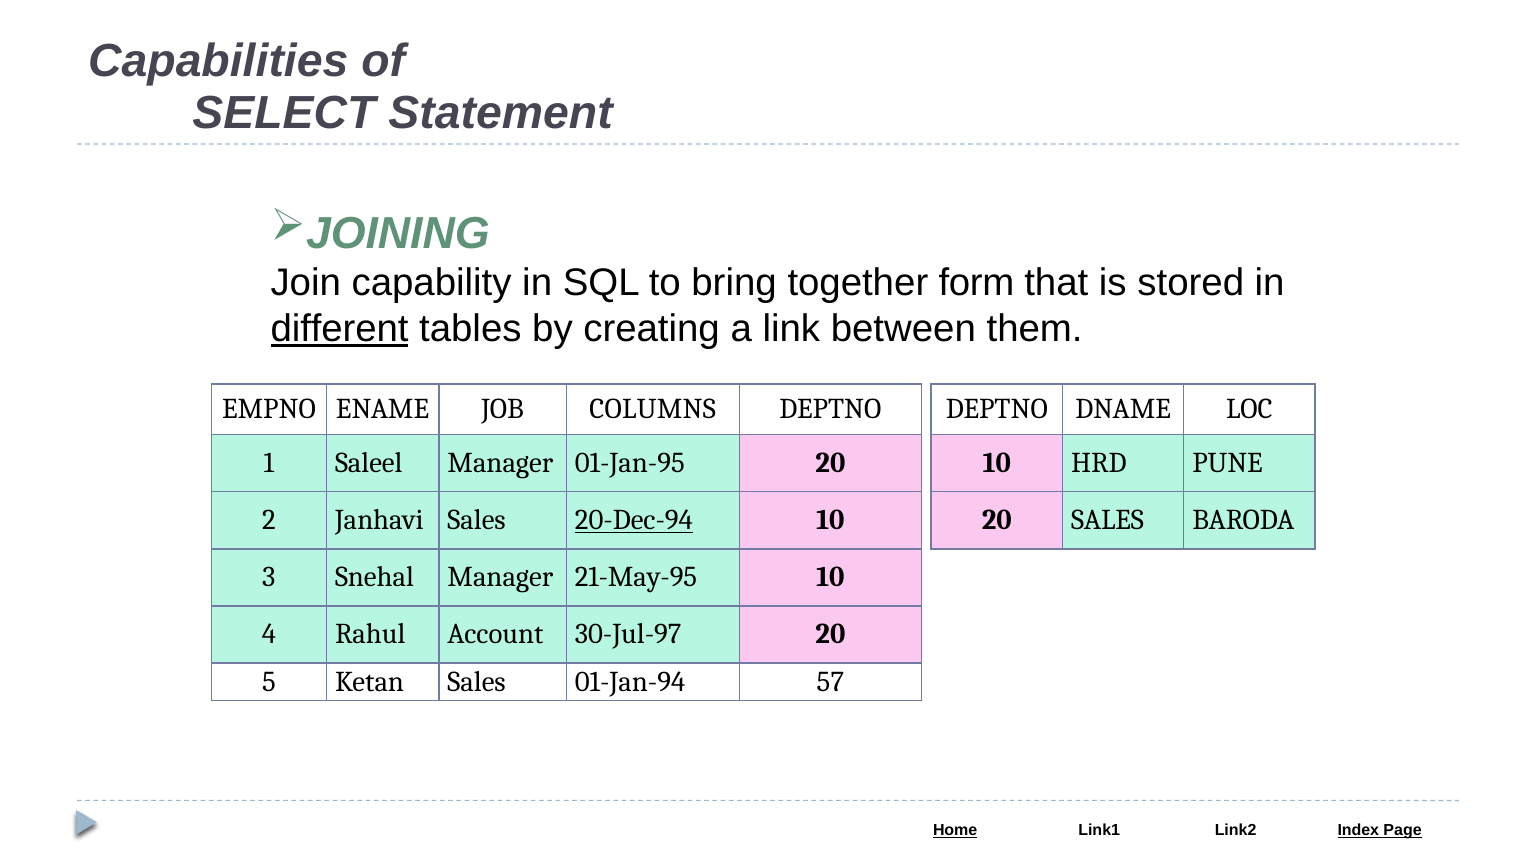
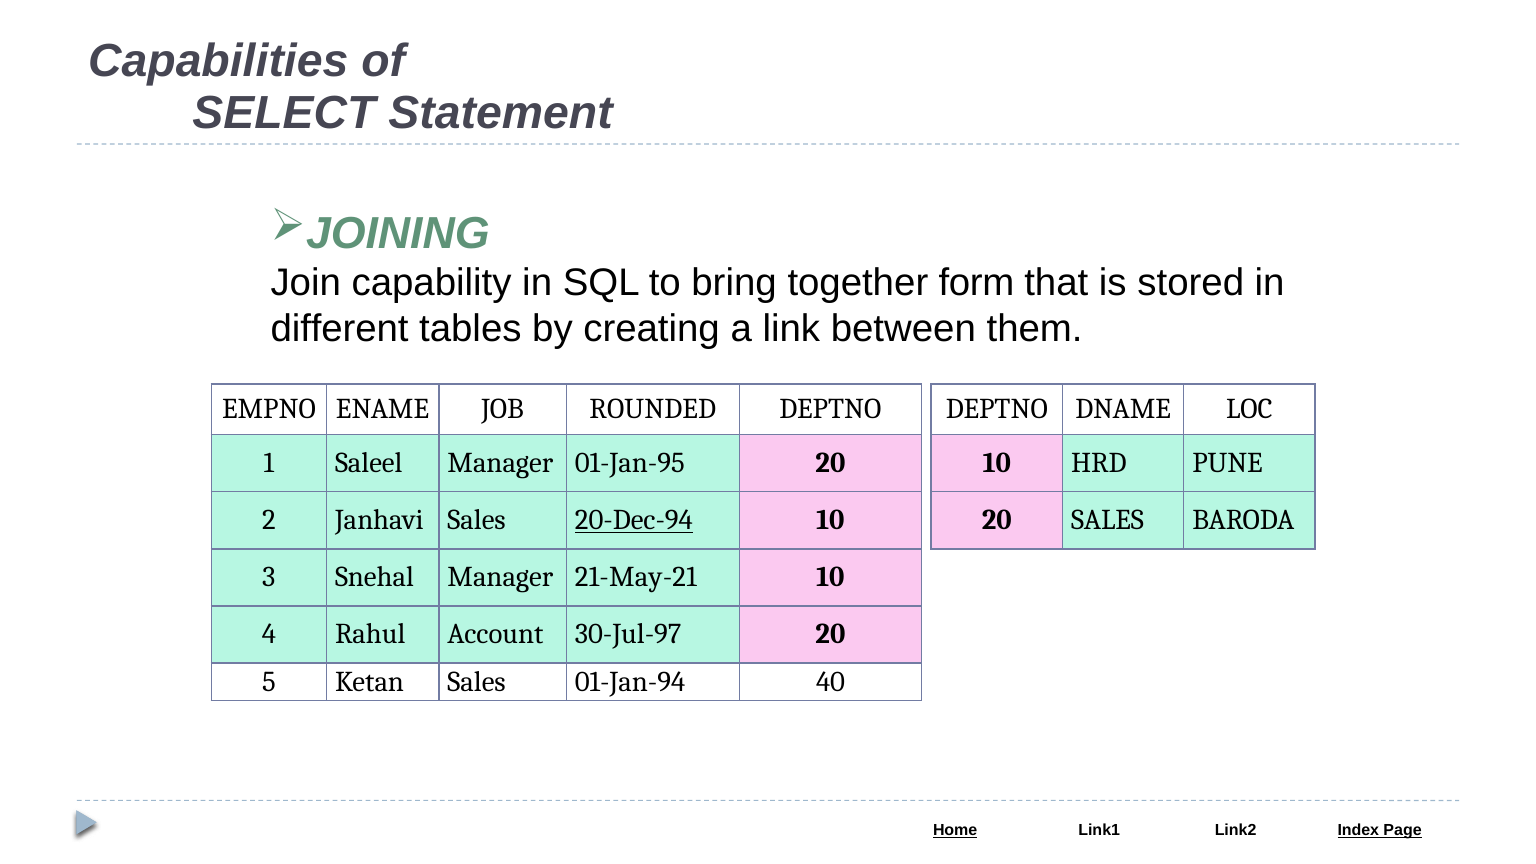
different underline: present -> none
COLUMNS: COLUMNS -> ROUNDED
21-May-95: 21-May-95 -> 21-May-21
57: 57 -> 40
